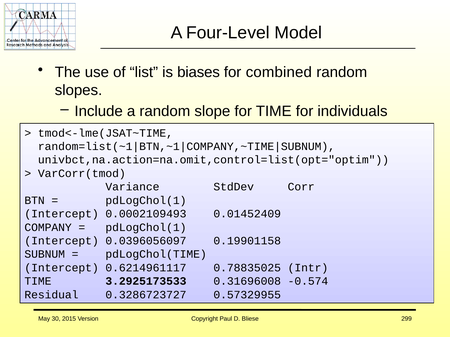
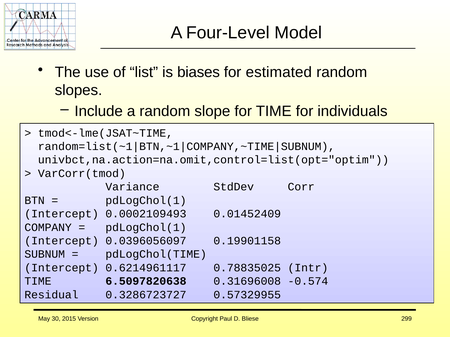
combined: combined -> estimated
3.2925173533: 3.2925173533 -> 6.5097820638
